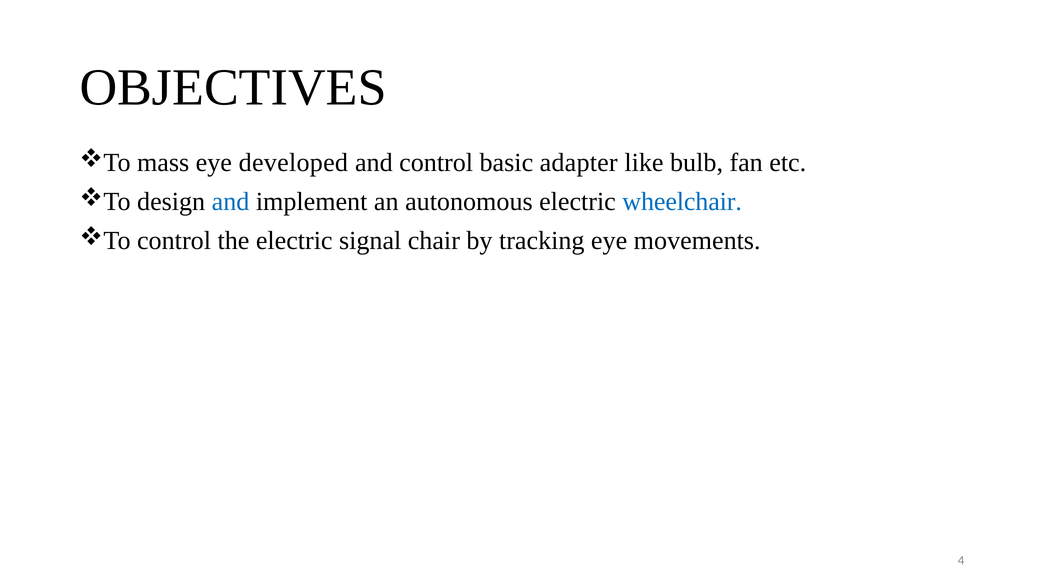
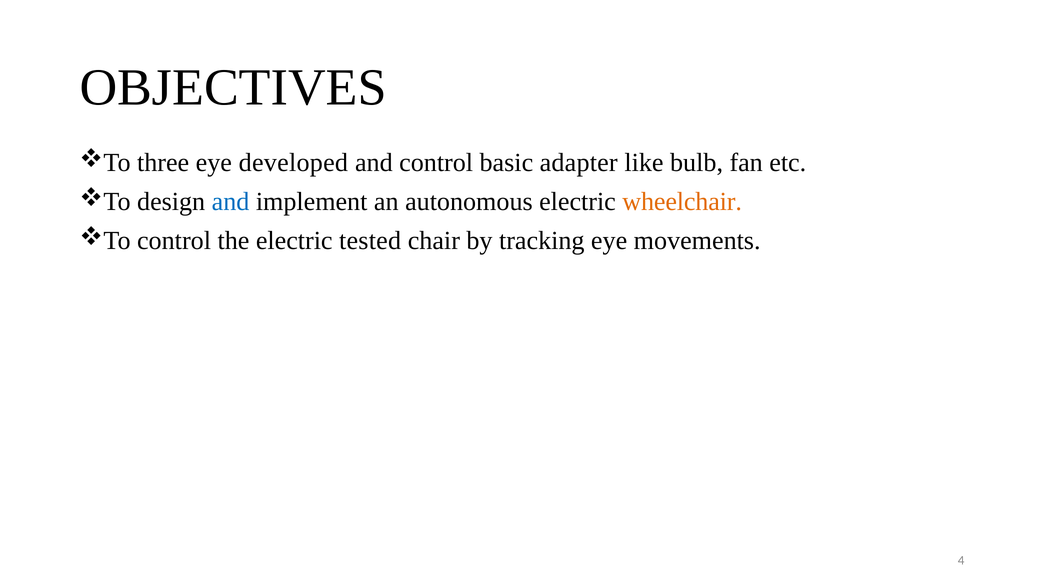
mass: mass -> three
wheelchair colour: blue -> orange
signal: signal -> tested
